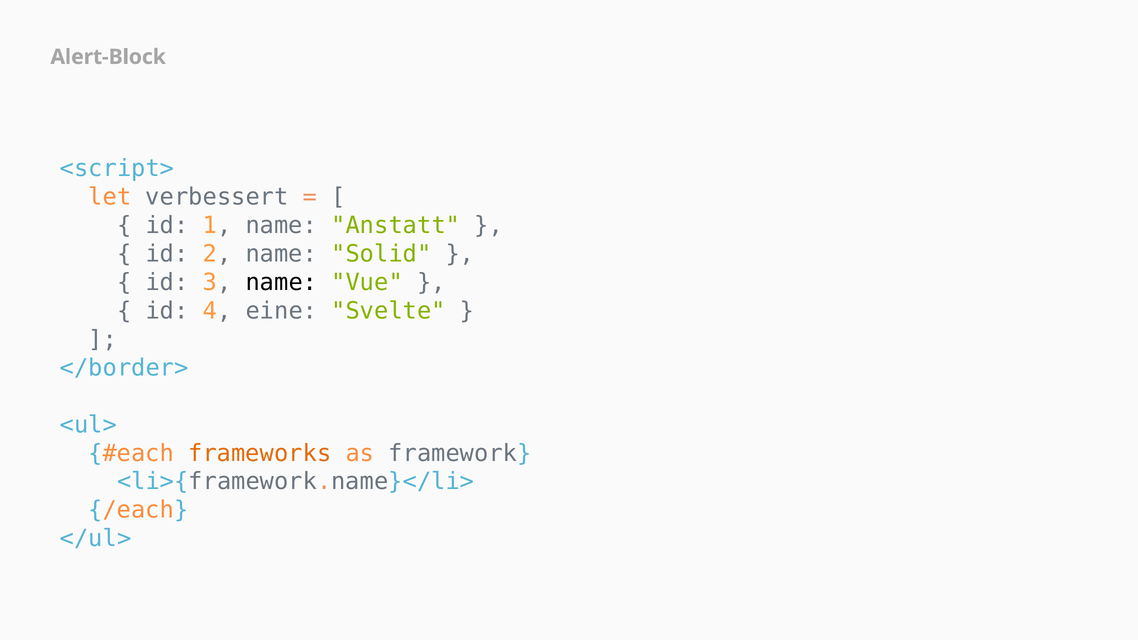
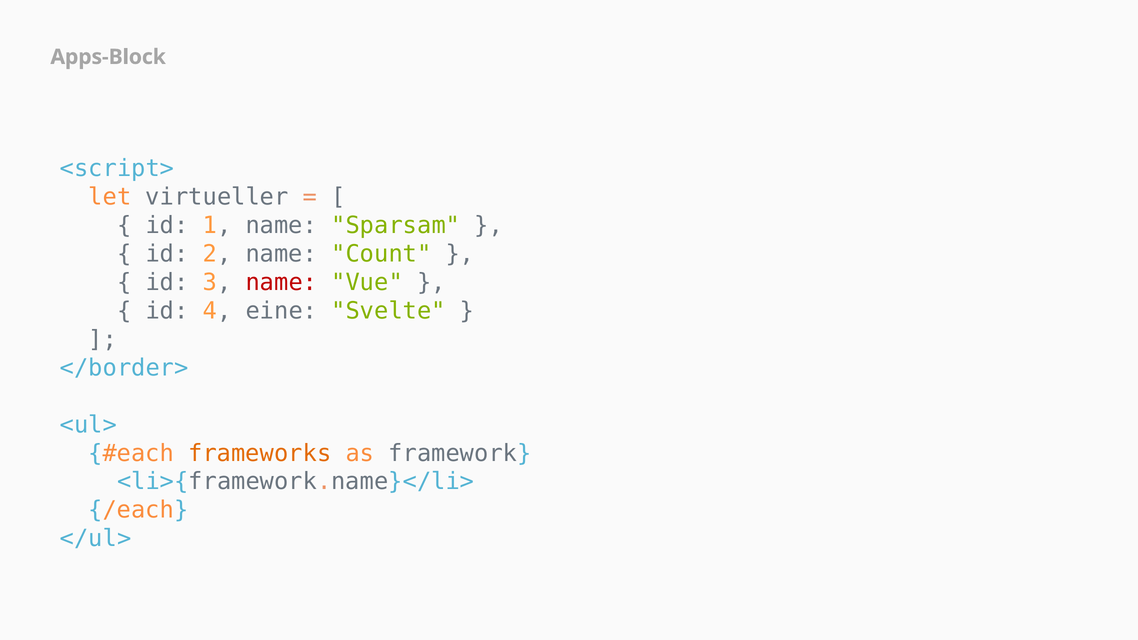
Alert-Block: Alert-Block -> Apps-Block
verbessert: verbessert -> virtueller
Anstatt: Anstatt -> Sparsam
Solid: Solid -> Count
name at (281, 283) colour: black -> red
